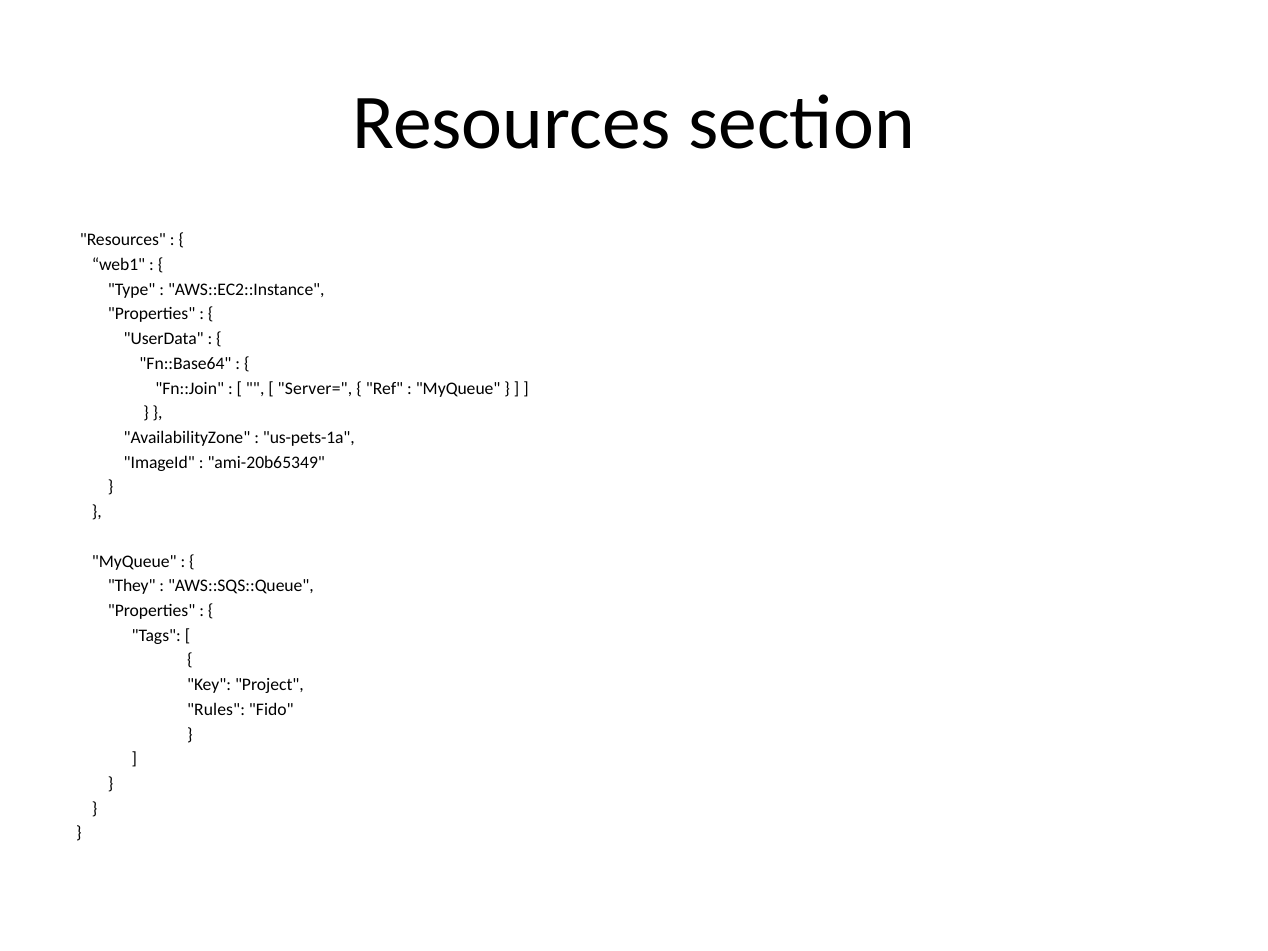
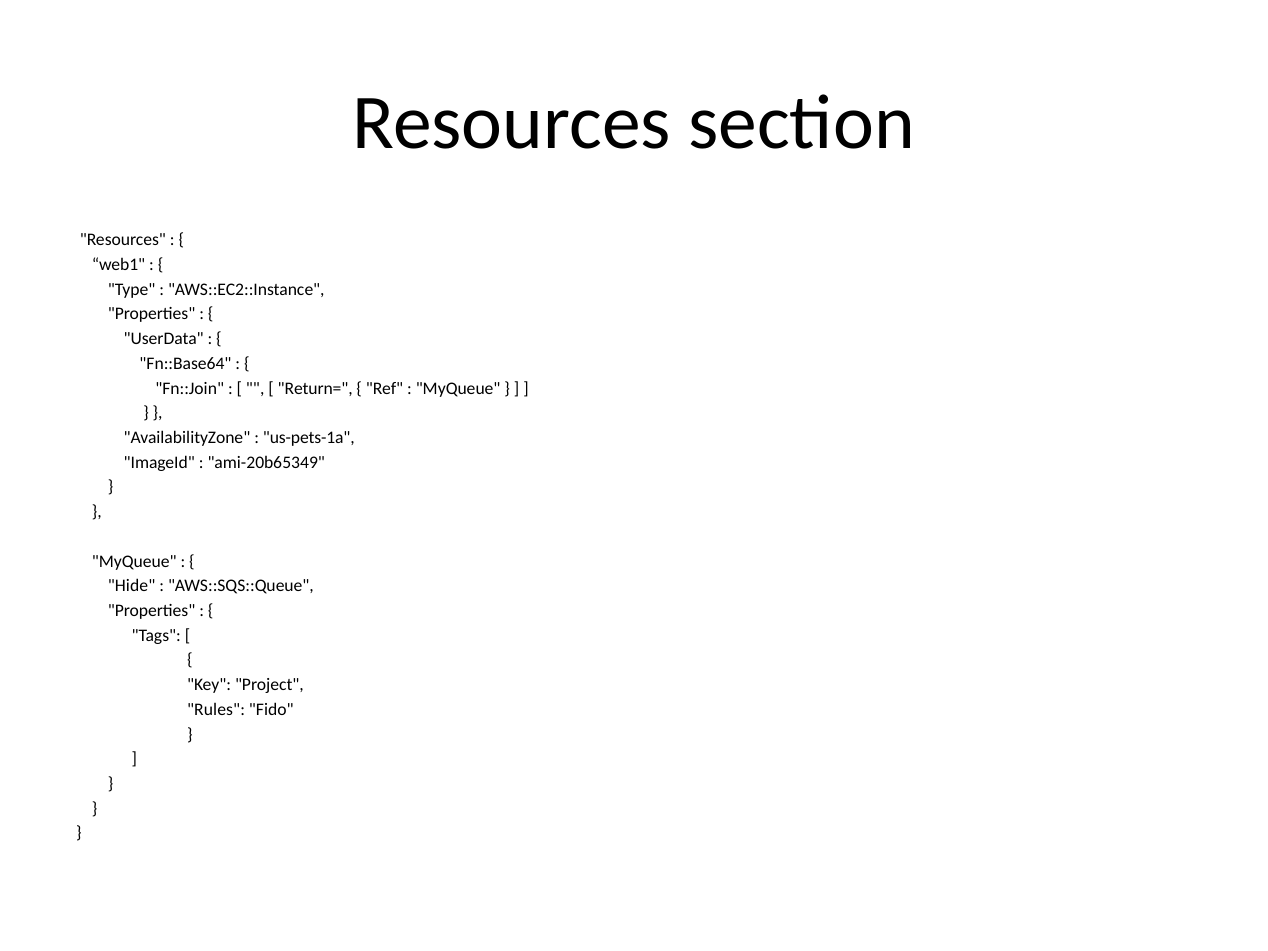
Server=: Server= -> Return=
They: They -> Hide
